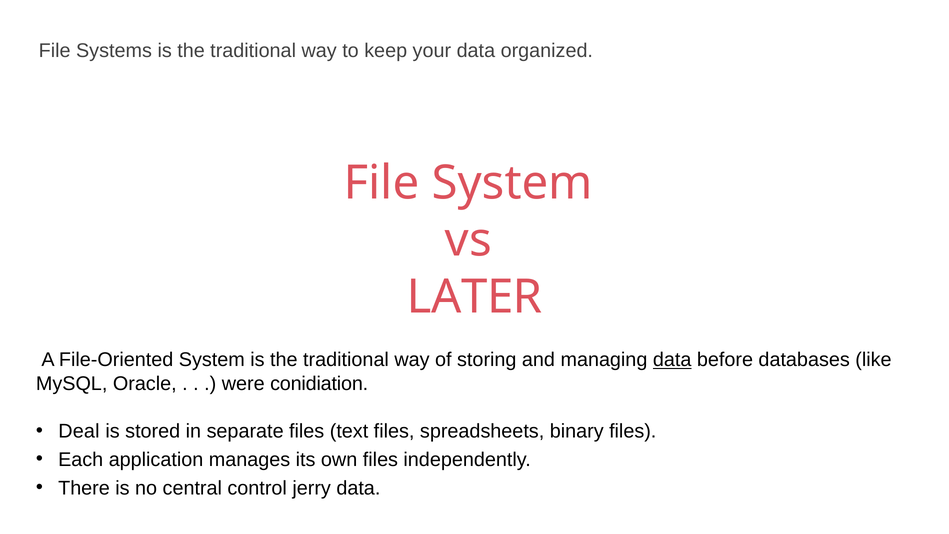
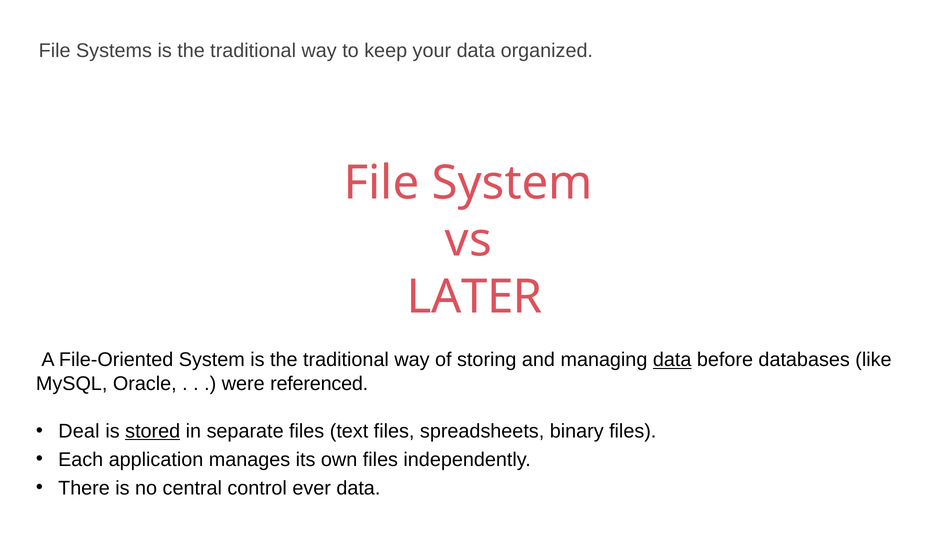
conidiation: conidiation -> referenced
stored underline: none -> present
jerry: jerry -> ever
